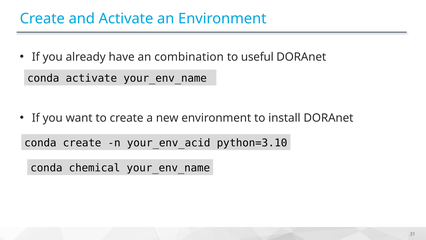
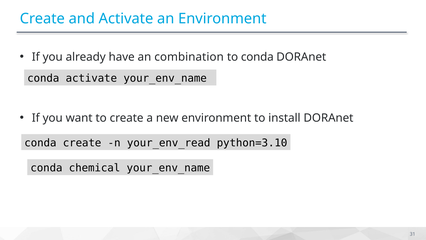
to useful: useful -> conda
your_env_acid: your_env_acid -> your_env_read
